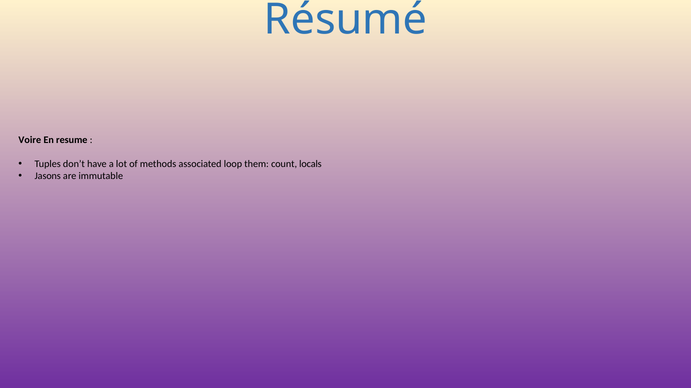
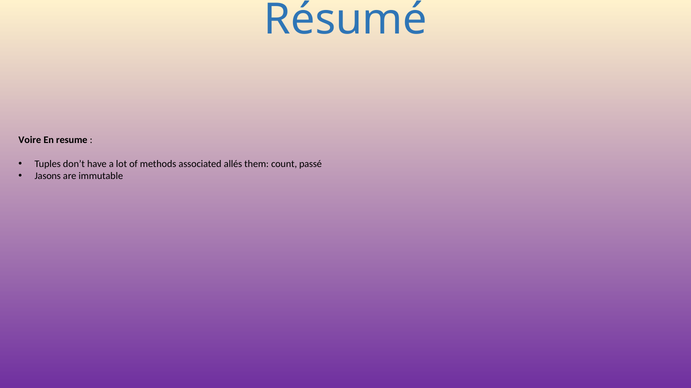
loop: loop -> allés
locals: locals -> passé
